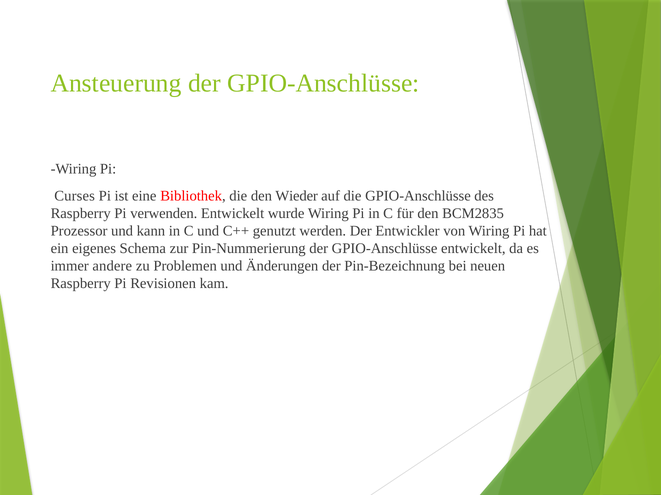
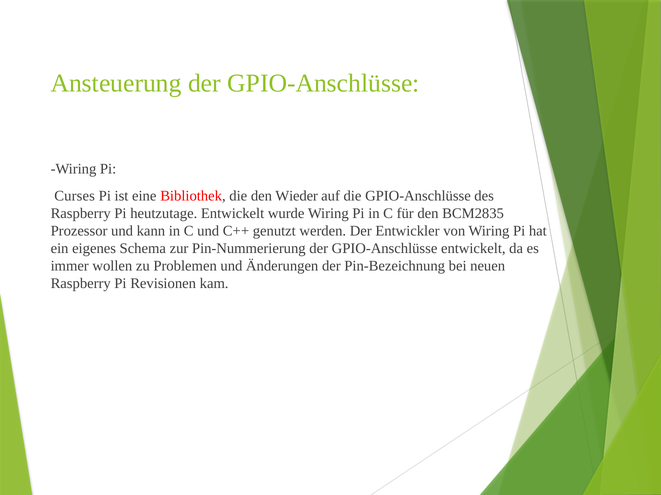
verwenden: verwenden -> heutzutage
andere: andere -> wollen
